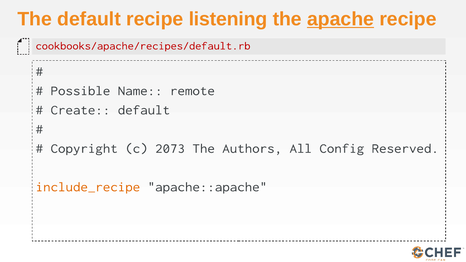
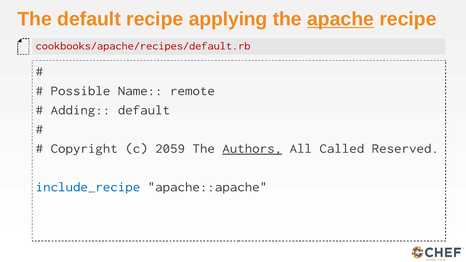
listening: listening -> applying
Create: Create -> Adding
2073: 2073 -> 2059
Authors underline: none -> present
Config: Config -> Called
include_recipe colour: orange -> blue
